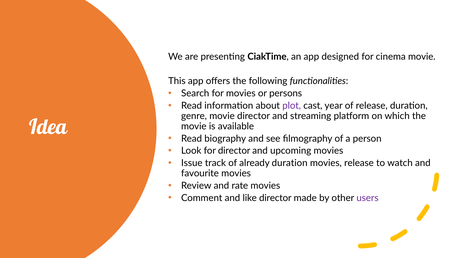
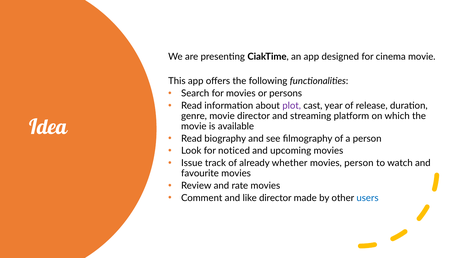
for director: director -> noticed
already duration: duration -> whether
movies release: release -> person
users colour: purple -> blue
